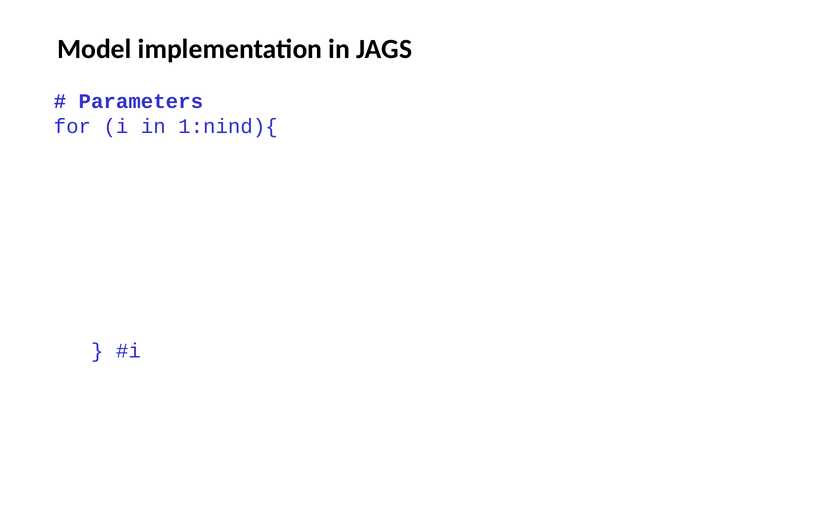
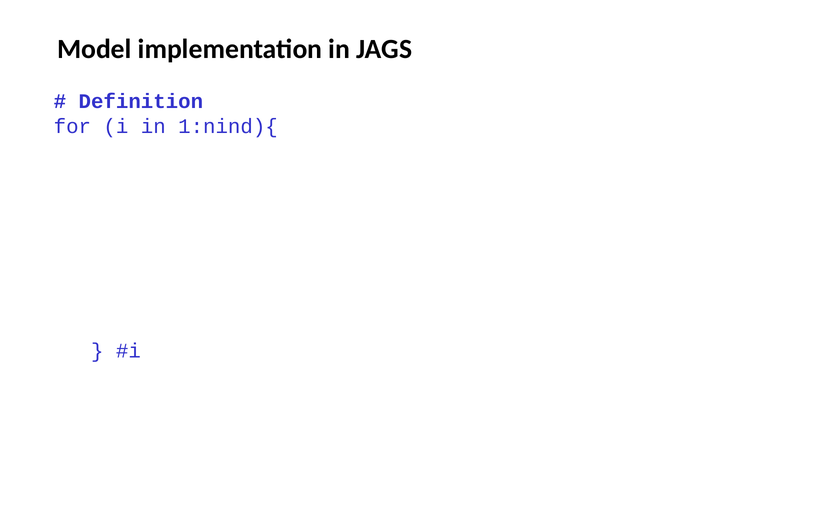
Parameters: Parameters -> Definition
